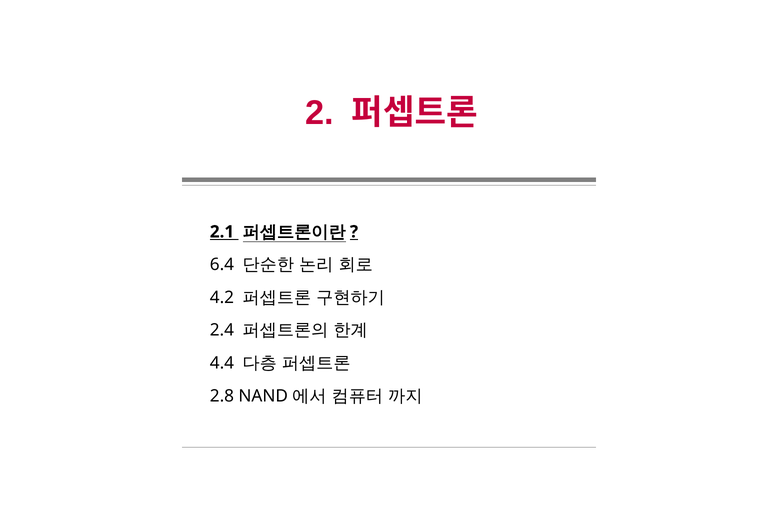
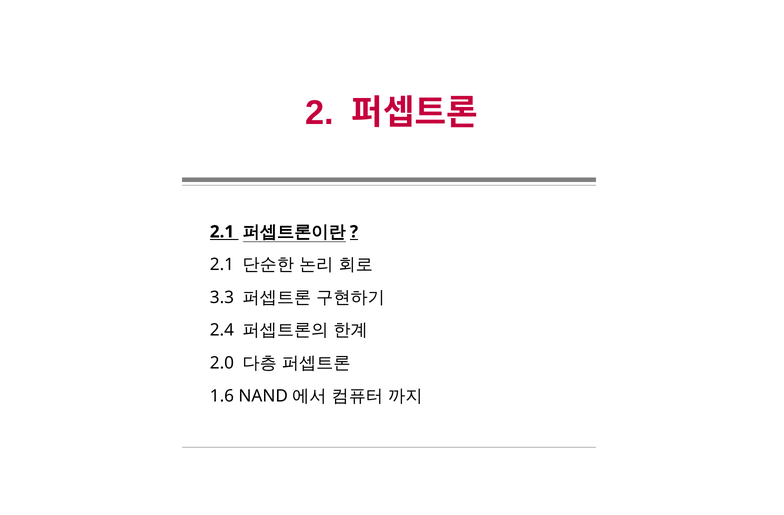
6.4 at (222, 265): 6.4 -> 2.1
4.2: 4.2 -> 3.3
4.4: 4.4 -> 2.0
2.8: 2.8 -> 1.6
